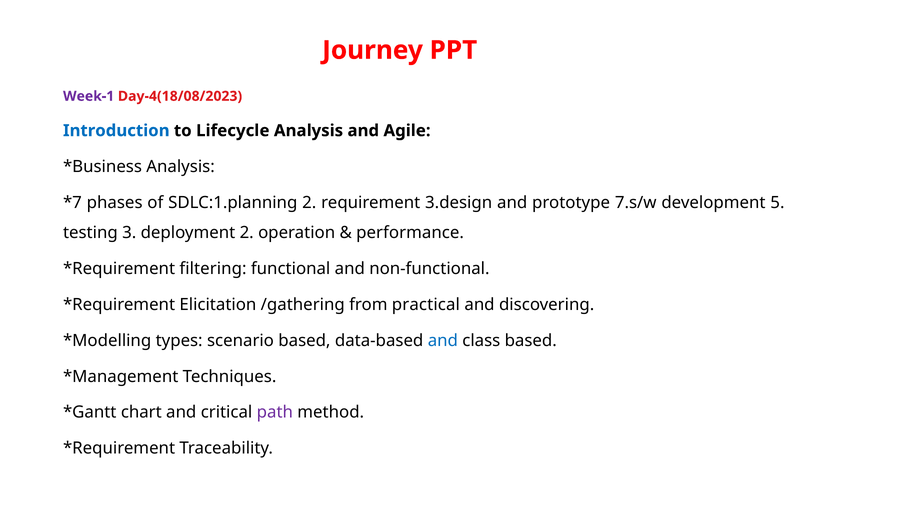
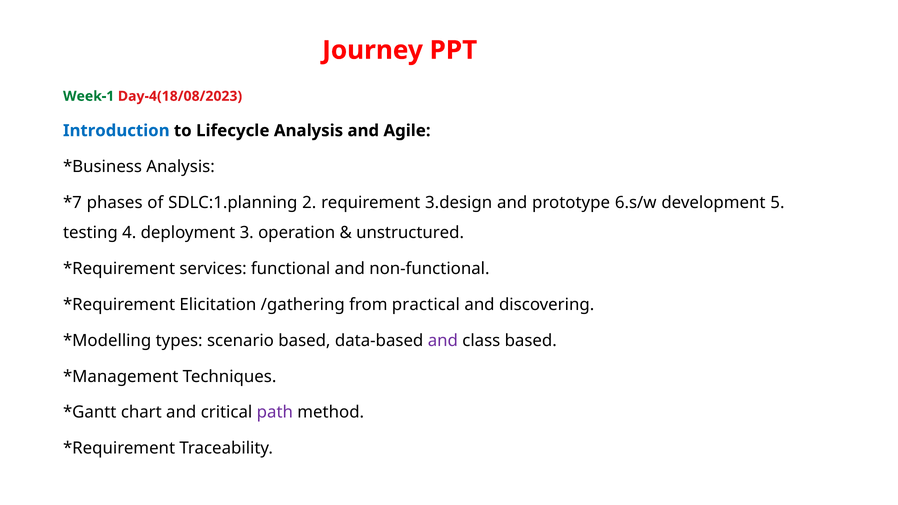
Week-1 colour: purple -> green
7.s/w: 7.s/w -> 6.s/w
3: 3 -> 4
deployment 2: 2 -> 3
performance: performance -> unstructured
filtering: filtering -> services
and at (443, 341) colour: blue -> purple
